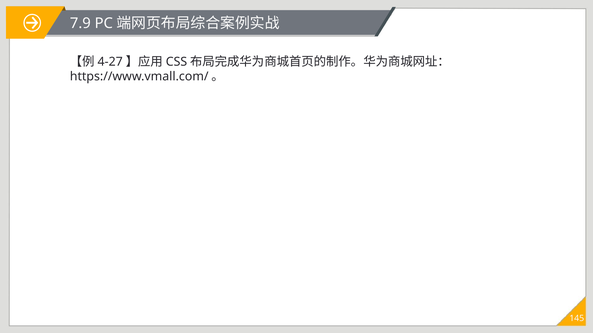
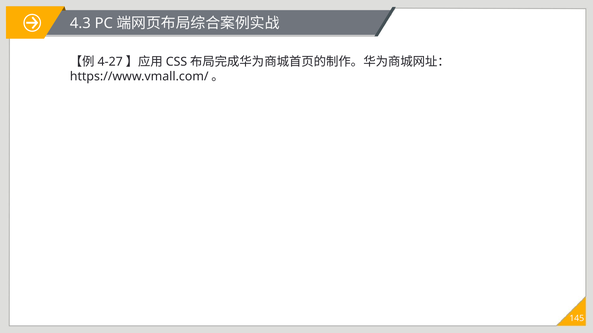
7.9: 7.9 -> 4.3
